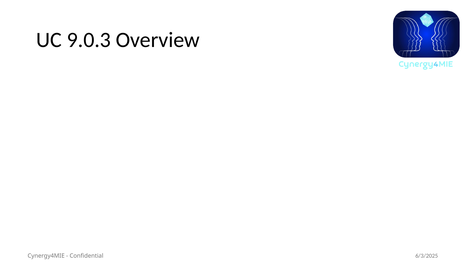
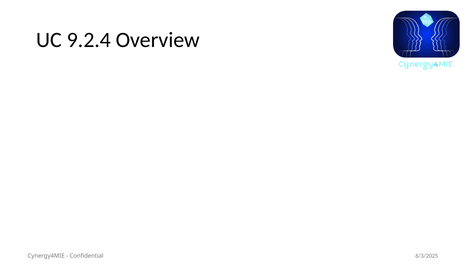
9.0.3: 9.0.3 -> 9.2.4
